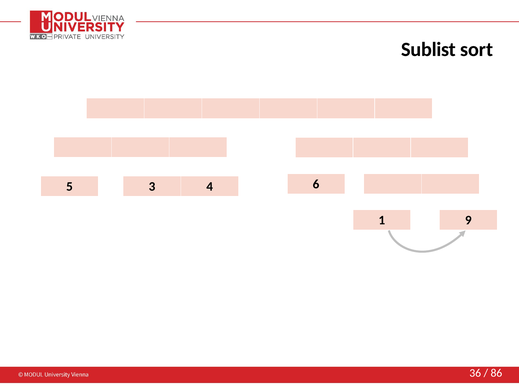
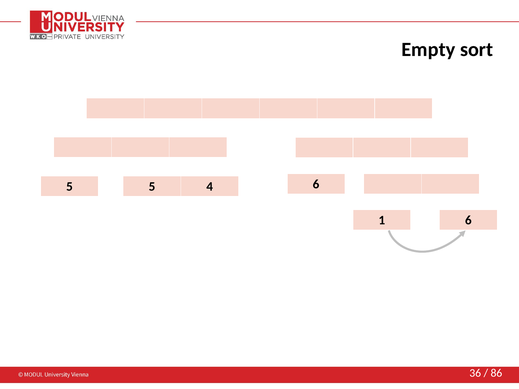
Sublist: Sublist -> Empty
5 3: 3 -> 5
1 9: 9 -> 6
